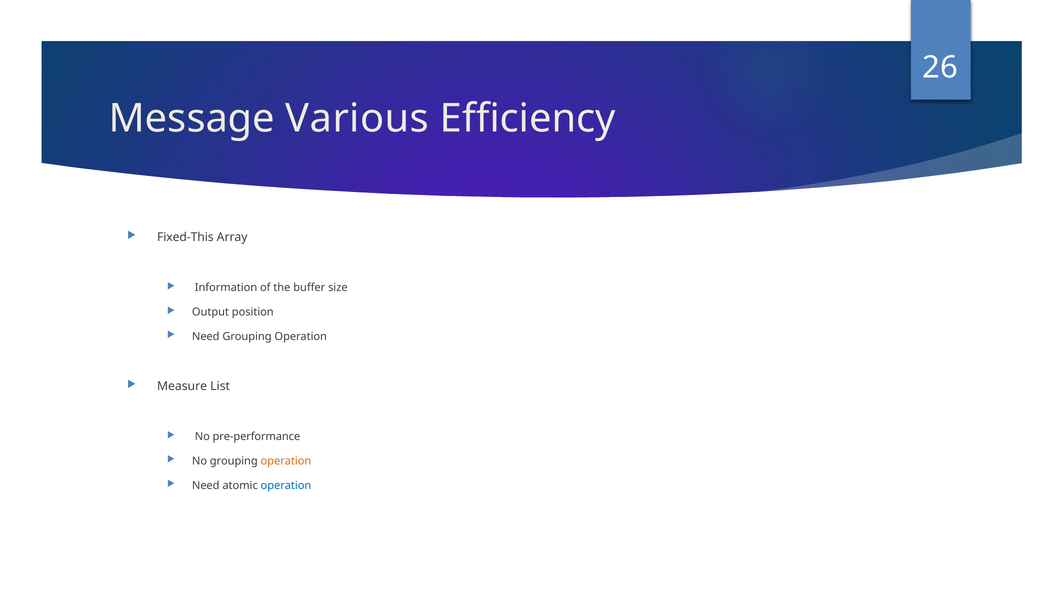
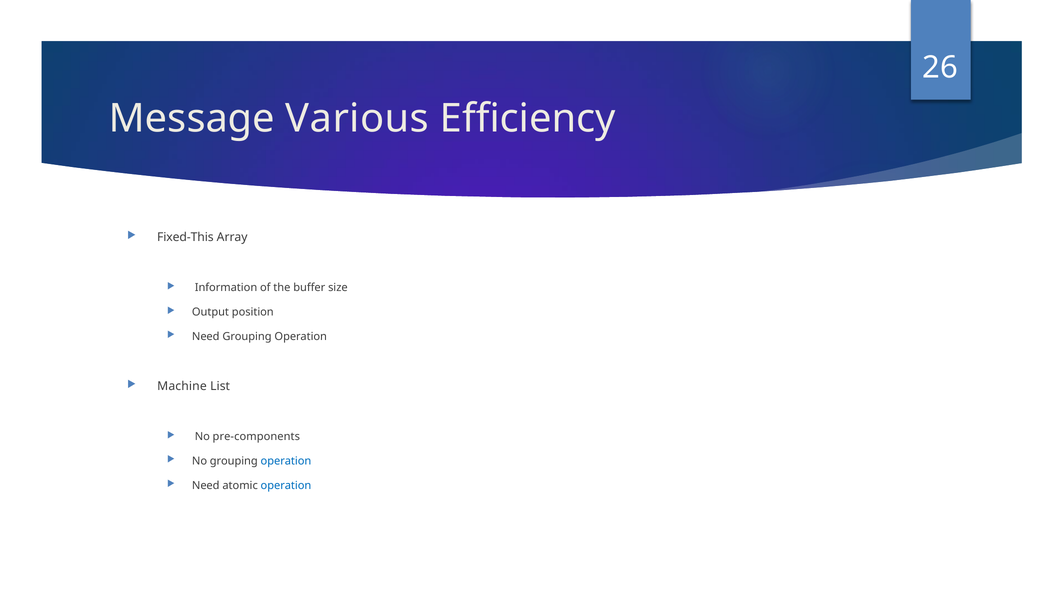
Measure: Measure -> Machine
pre-performance: pre-performance -> pre-components
operation at (286, 462) colour: orange -> blue
